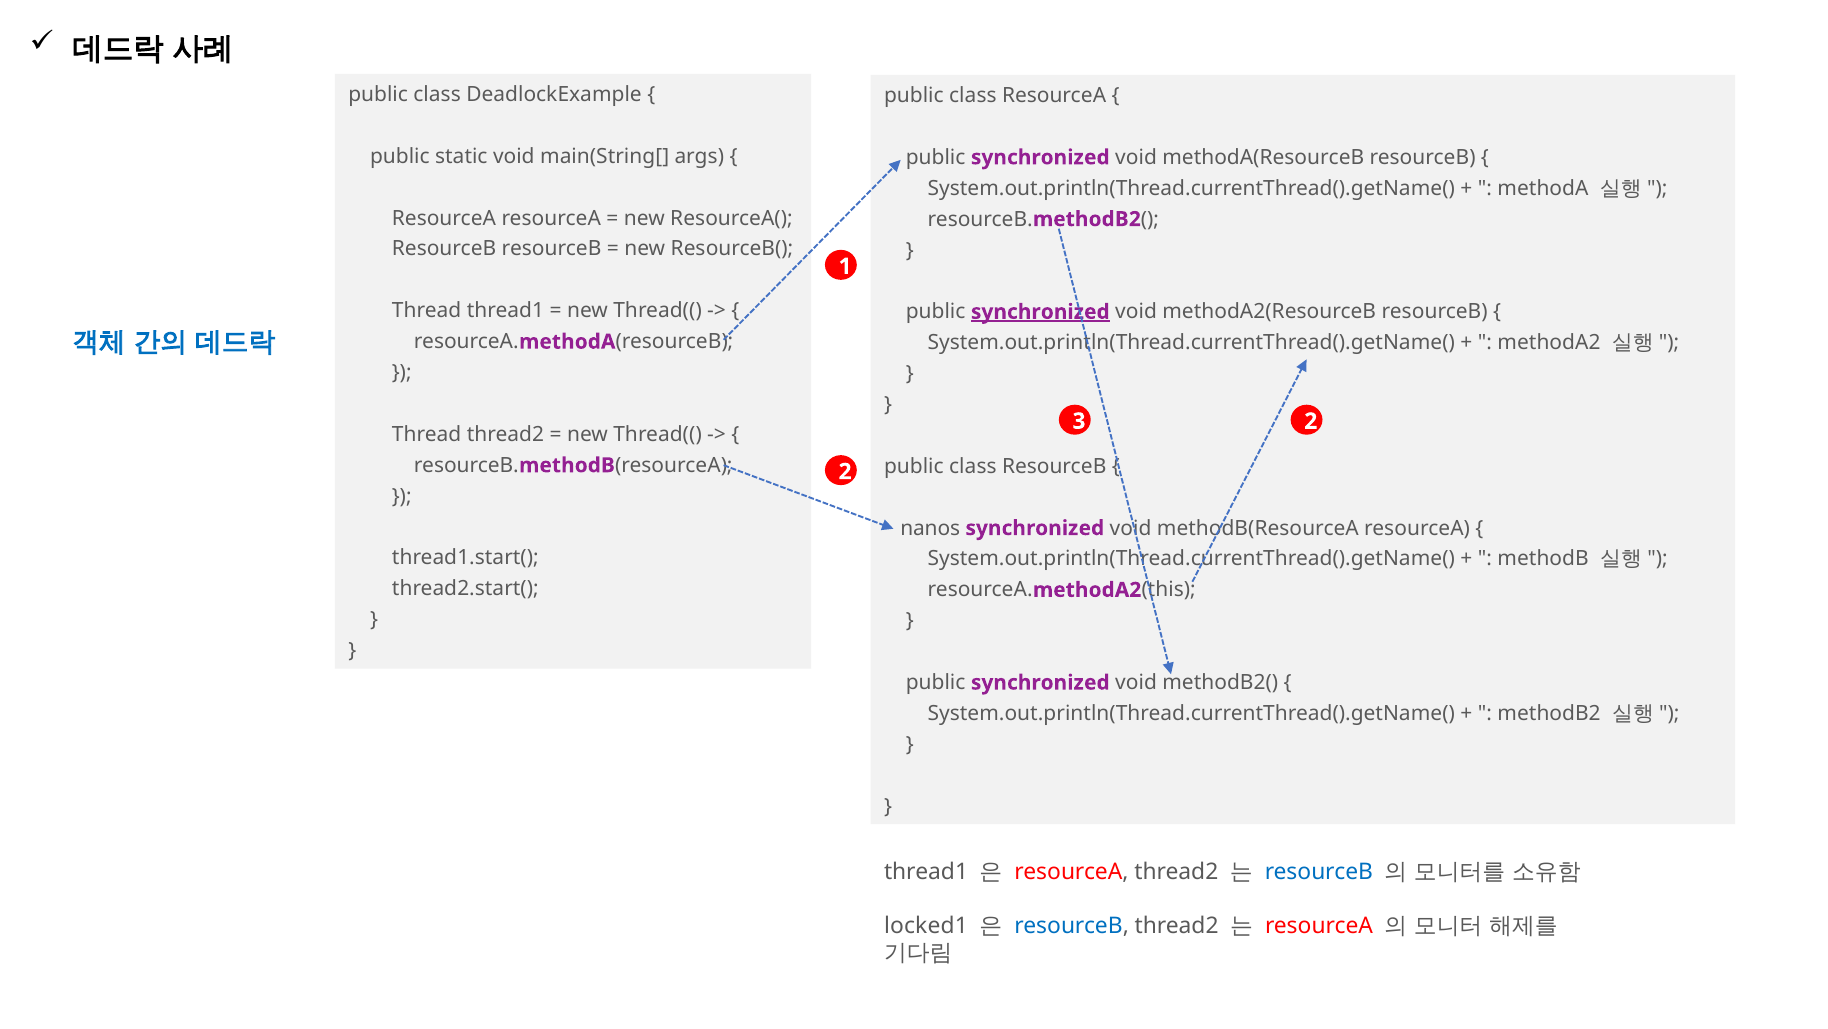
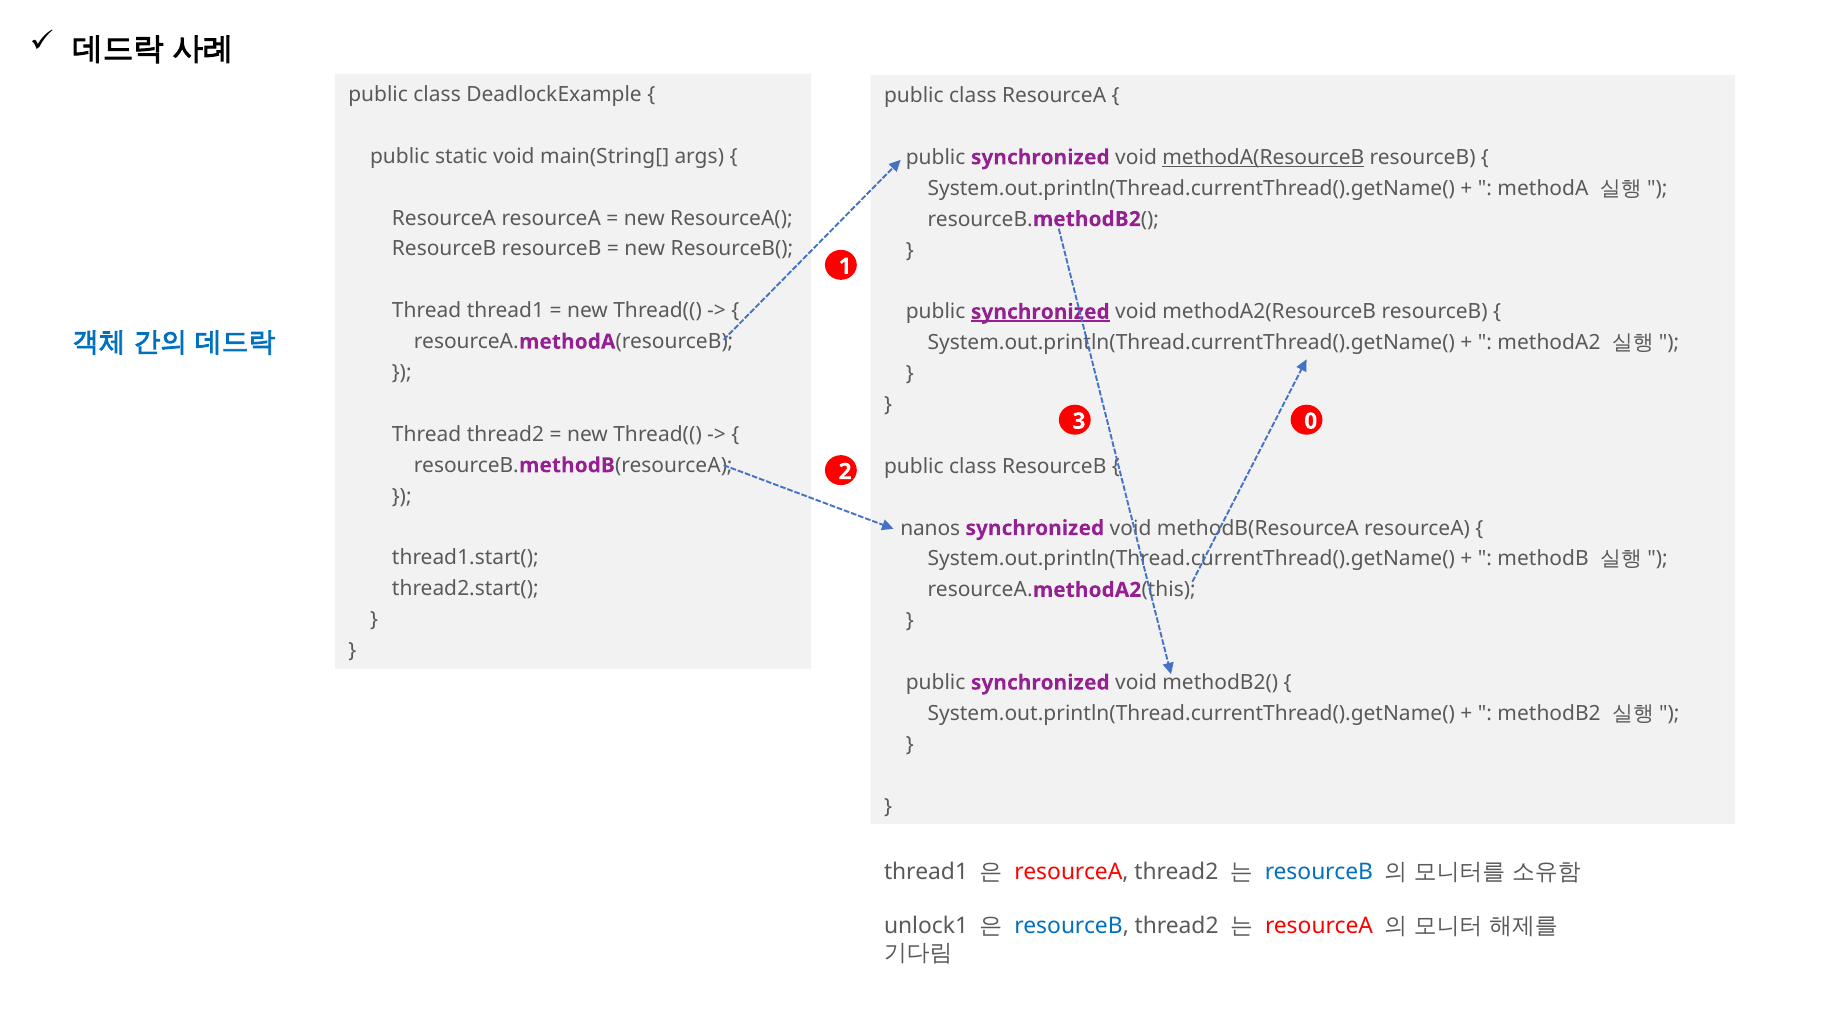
methodA(ResourceB underline: none -> present
3 2: 2 -> 0
locked1: locked1 -> unlock1
